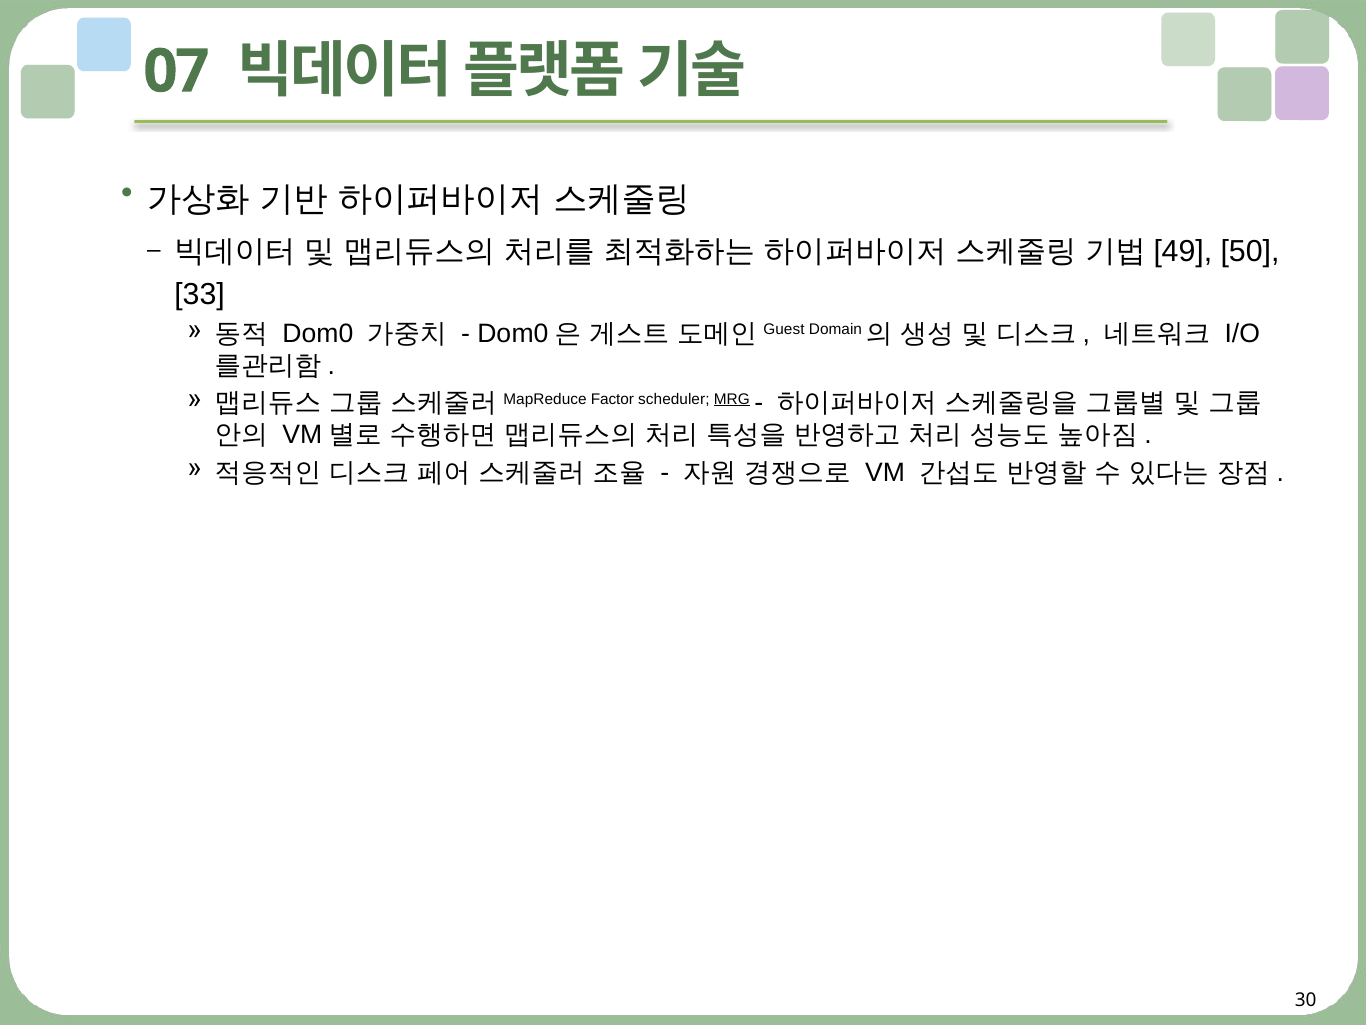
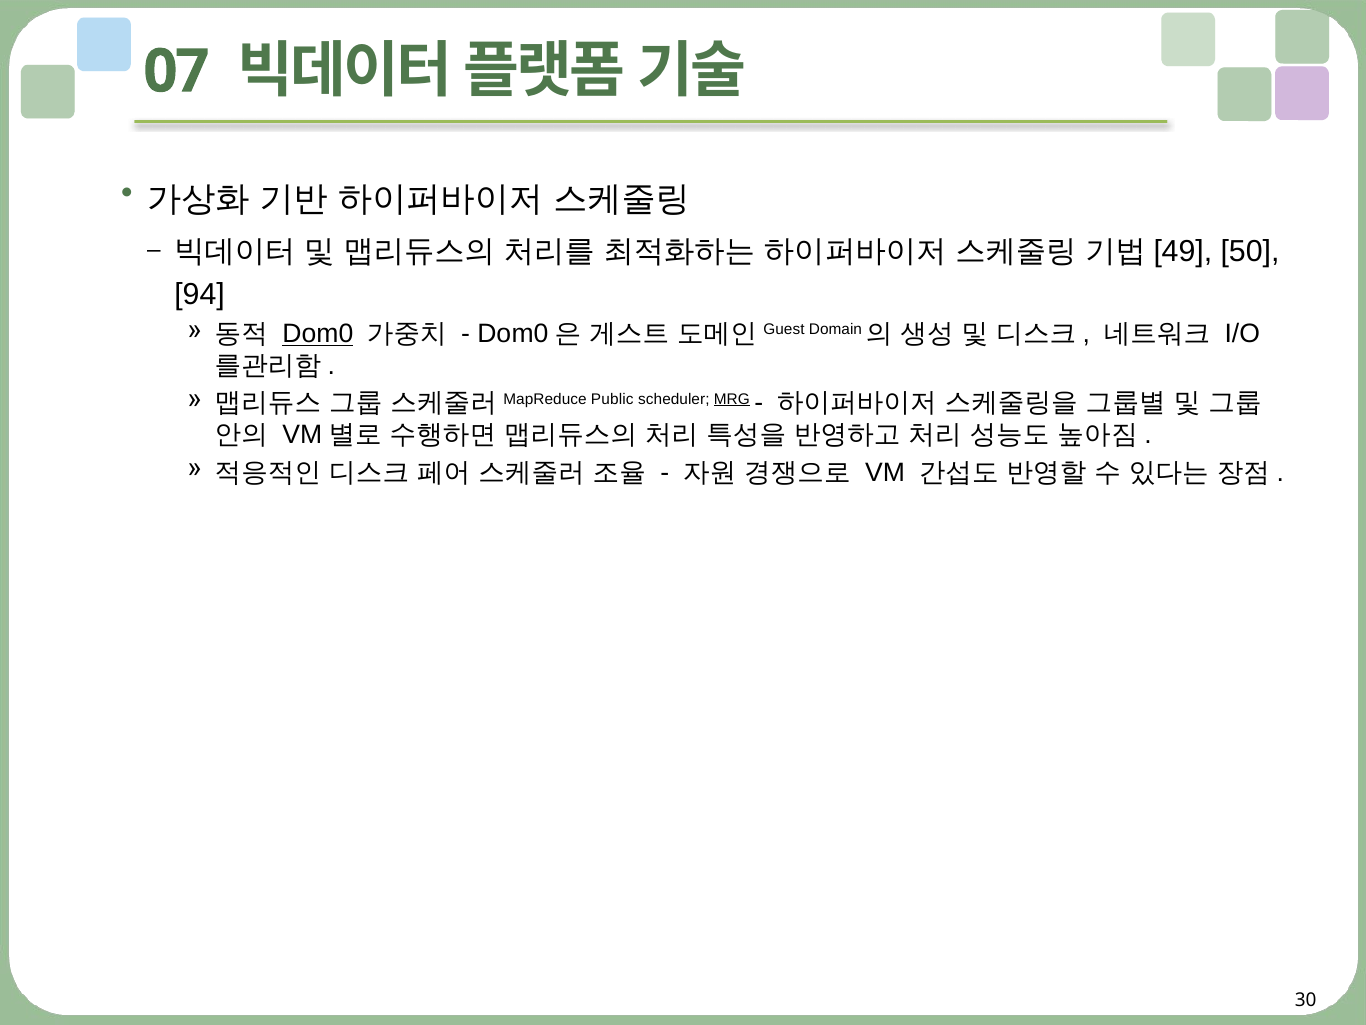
33: 33 -> 94
Dom0 underline: none -> present
Factor: Factor -> Public
